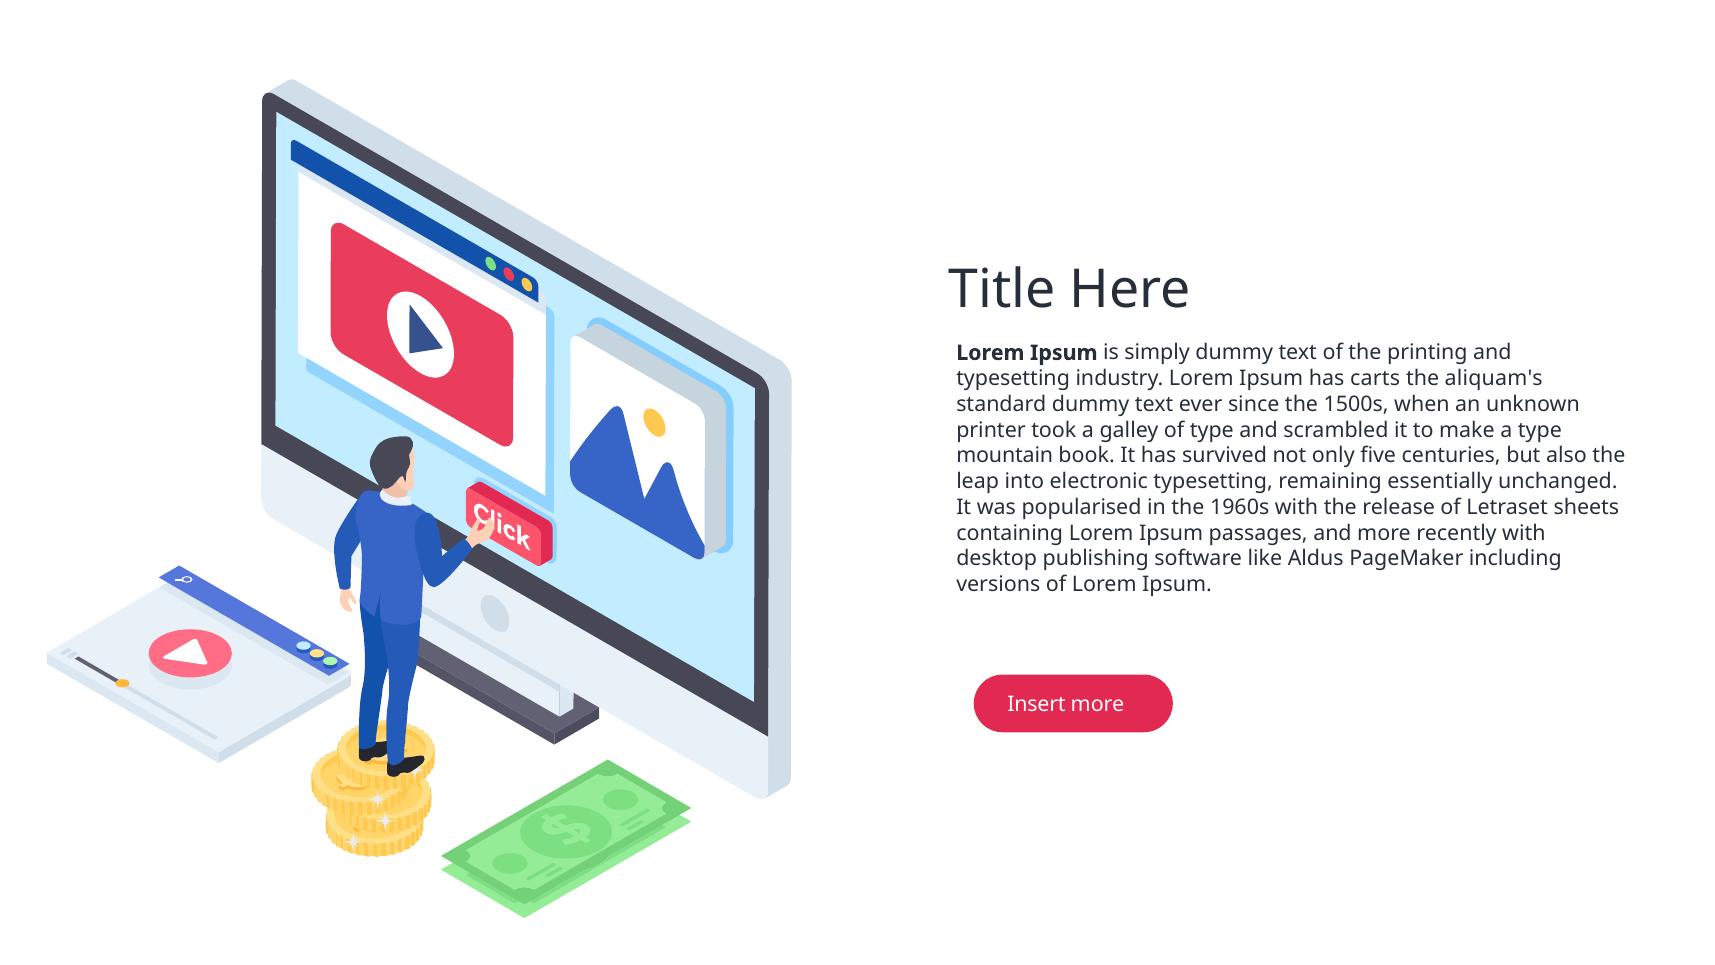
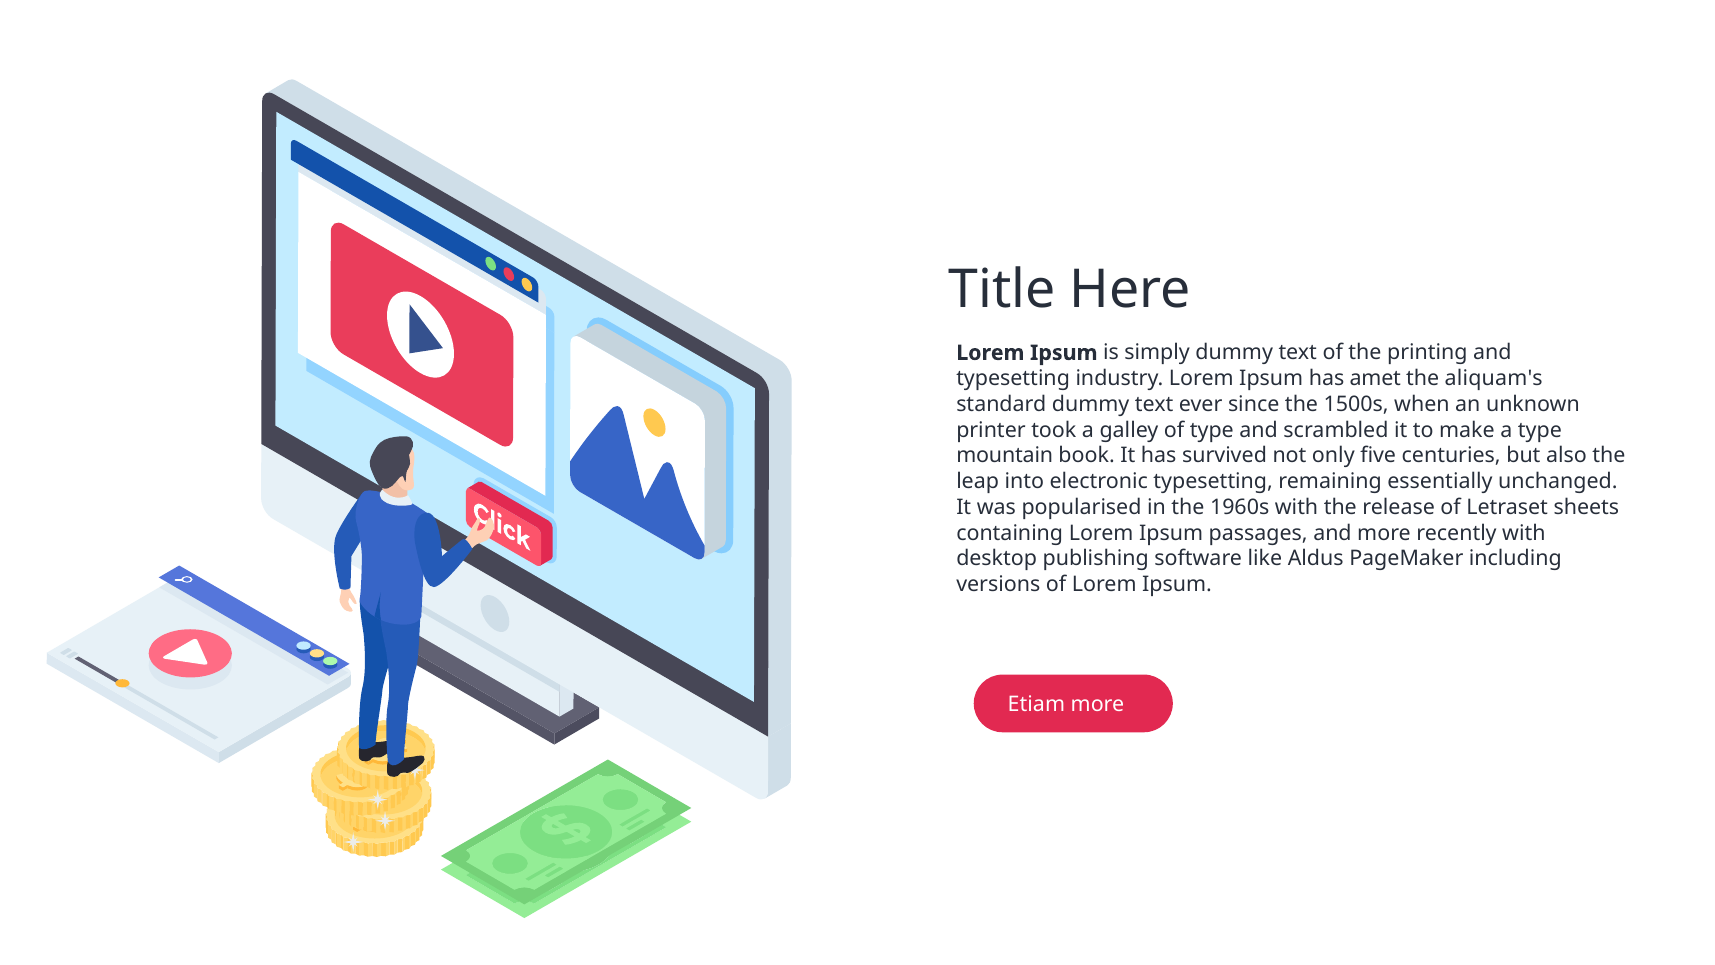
carts: carts -> amet
Insert: Insert -> Etiam
